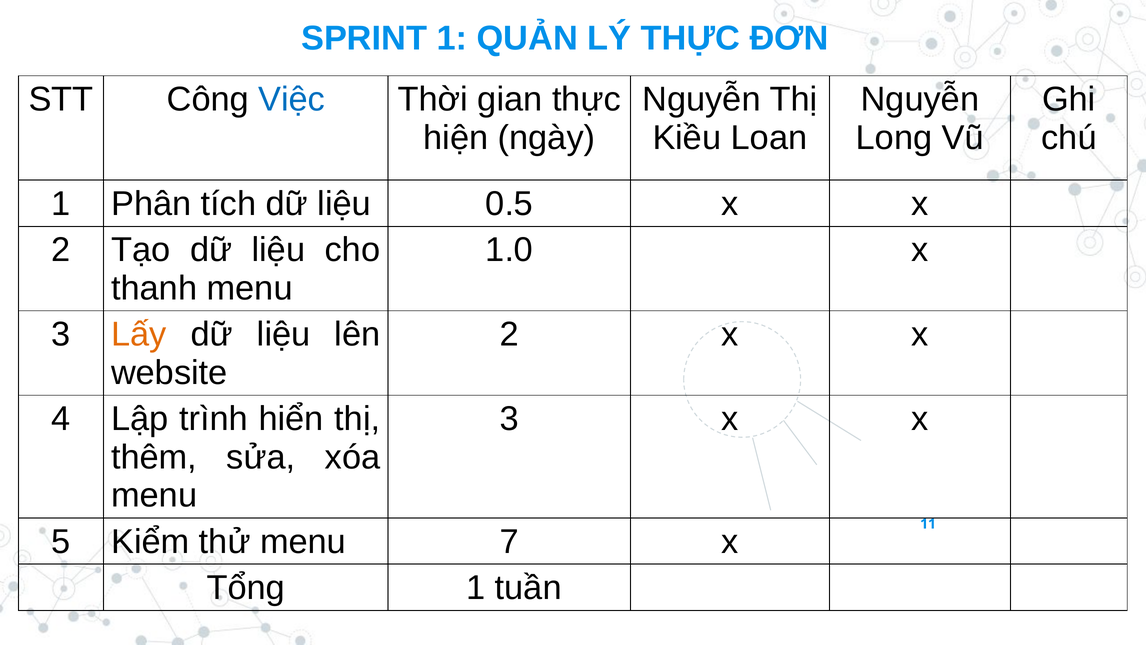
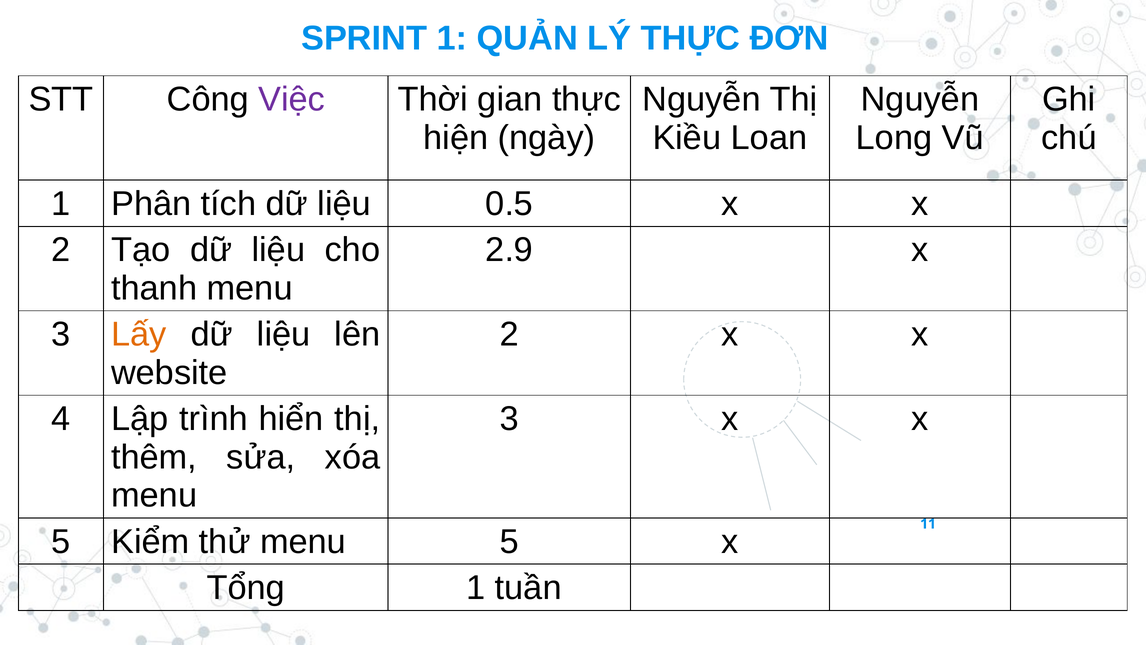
Việc colour: blue -> purple
1.0: 1.0 -> 2.9
menu 7: 7 -> 5
